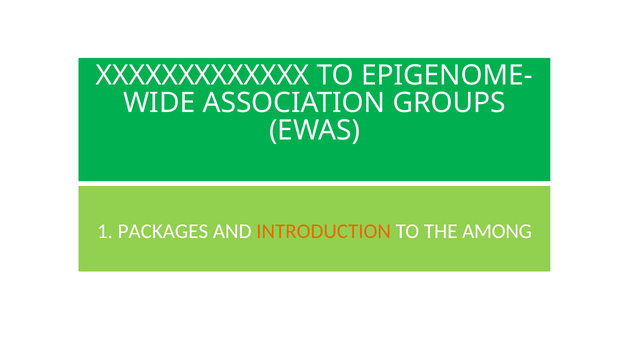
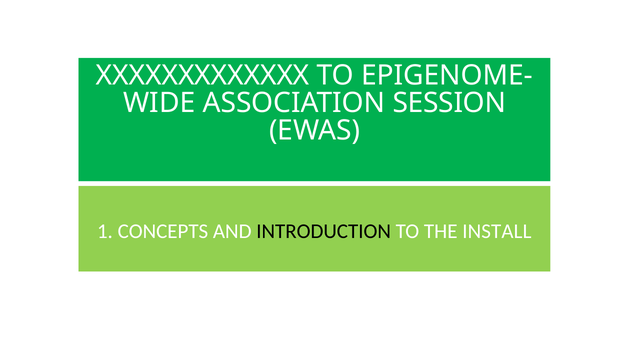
GROUPS: GROUPS -> SESSION
PACKAGES: PACKAGES -> CONCEPTS
INTRODUCTION colour: orange -> black
AMONG: AMONG -> INSTALL
